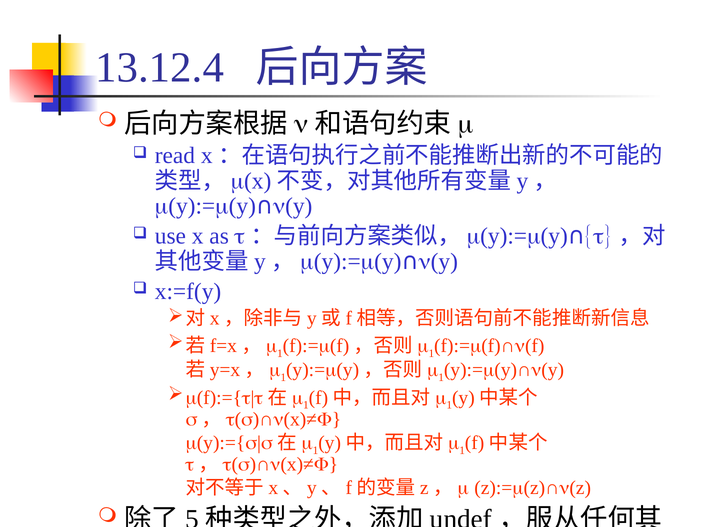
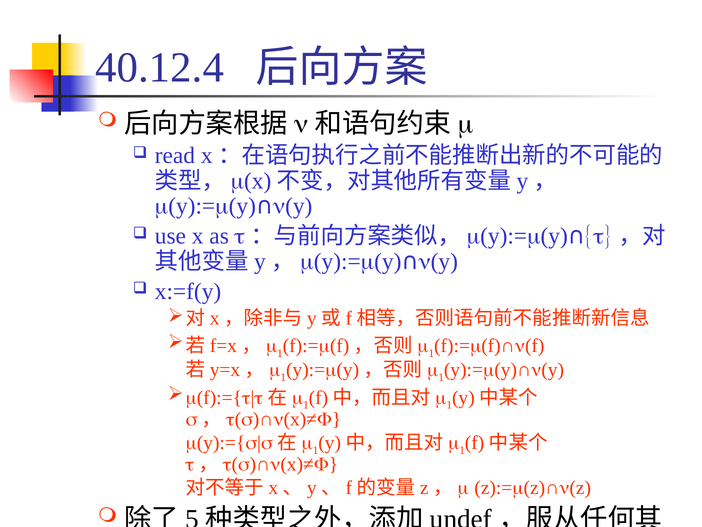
13.12.4: 13.12.4 -> 40.12.4
